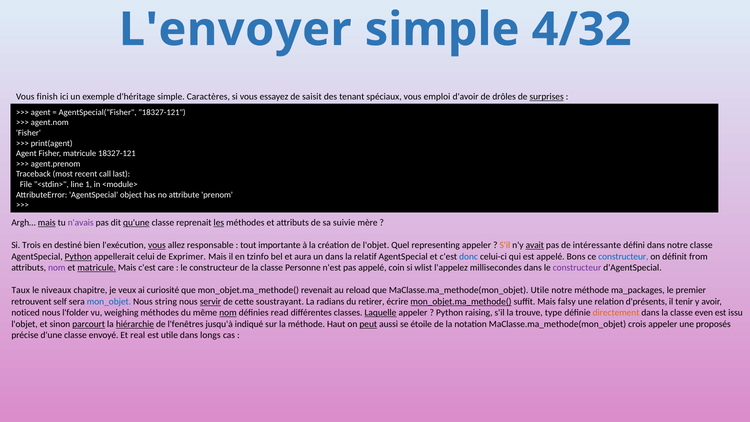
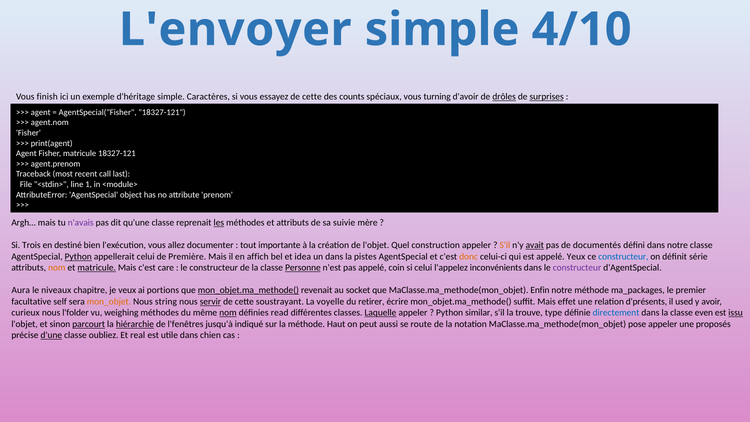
4/32: 4/32 -> 4/10
essayez de saisit: saisit -> cette
tenant: tenant -> counts
emploi: emploi -> turning
drôles underline: none -> present
mais at (47, 223) underline: present -> none
qu'une underline: present -> none
vous at (157, 245) underline: present -> none
responsable: responsable -> documenter
representing: representing -> construction
intéressante: intéressante -> documentés
Exprimer: Exprimer -> Première
tzinfo: tzinfo -> affich
aura: aura -> idea
relatif: relatif -> pistes
donc colour: blue -> orange
Bons: Bons -> Yeux
from: from -> série
nom at (57, 268) colour: purple -> orange
Personne underline: none -> present
si wlist: wlist -> celui
millisecondes: millisecondes -> inconvénients
Taux: Taux -> Aura
curiosité: curiosité -> portions
mon_objet.ma_methode( at (248, 290) underline: none -> present
reload: reload -> socket
MaClasse.ma_methode(mon_objet Utile: Utile -> Enfin
retrouvent: retrouvent -> facultative
mon_objet colour: blue -> orange
radians: radians -> voyelle
mon_objet.ma_methode( at (461, 302) underline: present -> none
falsy: falsy -> effet
tenir: tenir -> used
noticed: noticed -> curieux
raising: raising -> similar
directement colour: orange -> blue
issu underline: none -> present
peut underline: present -> none
étoile: étoile -> route
crois: crois -> pose
d'une underline: none -> present
envoyé: envoyé -> oubliez
longs: longs -> chien
